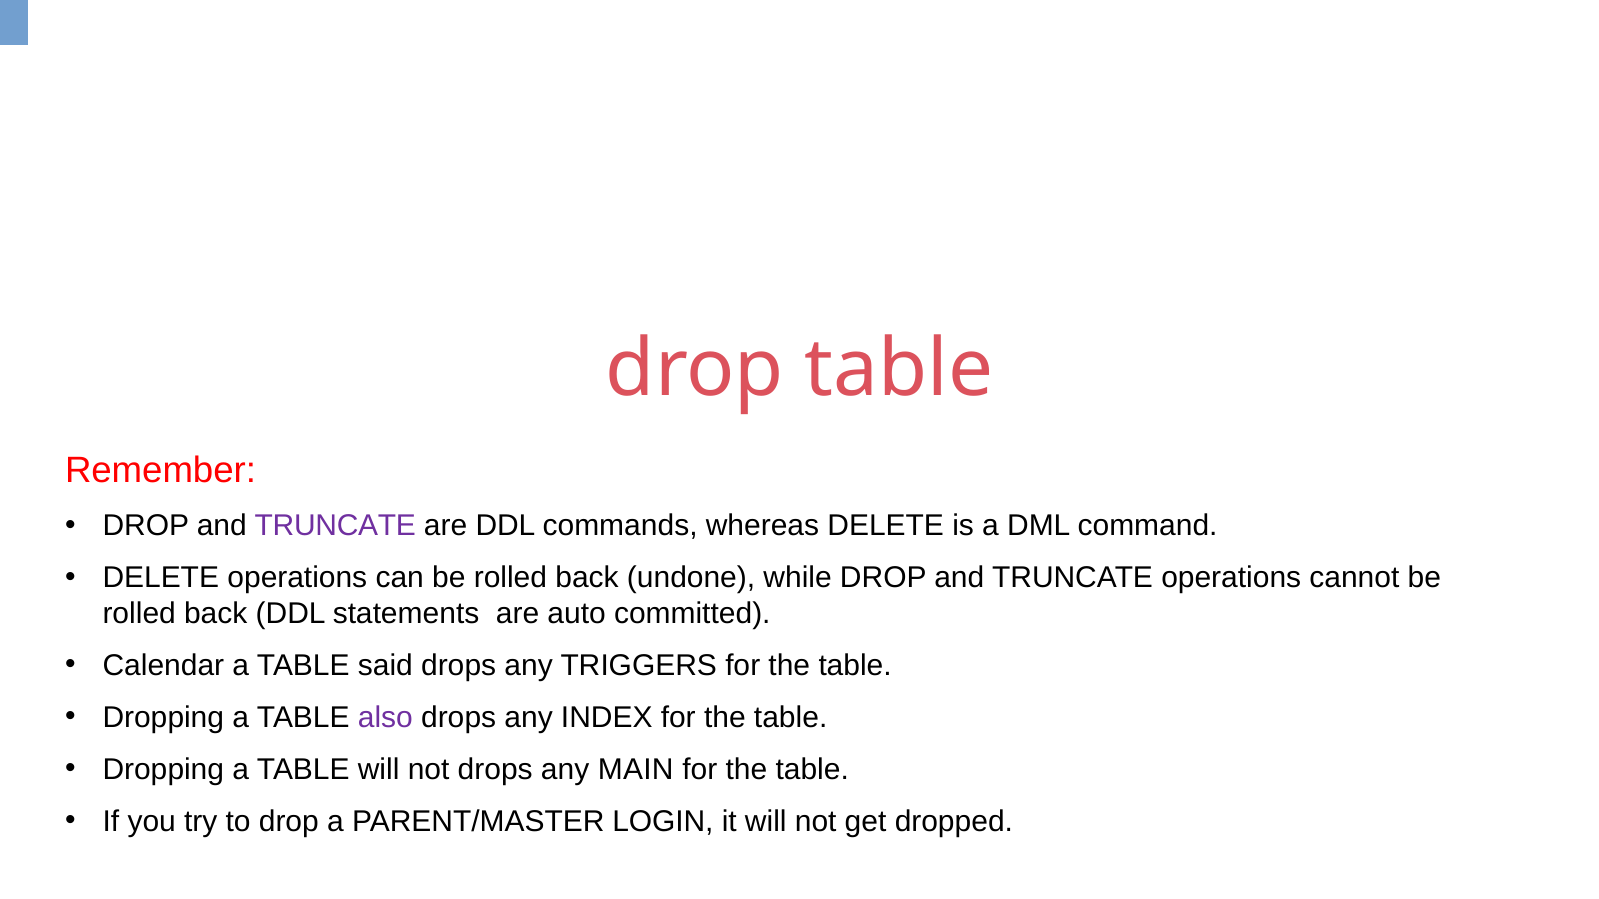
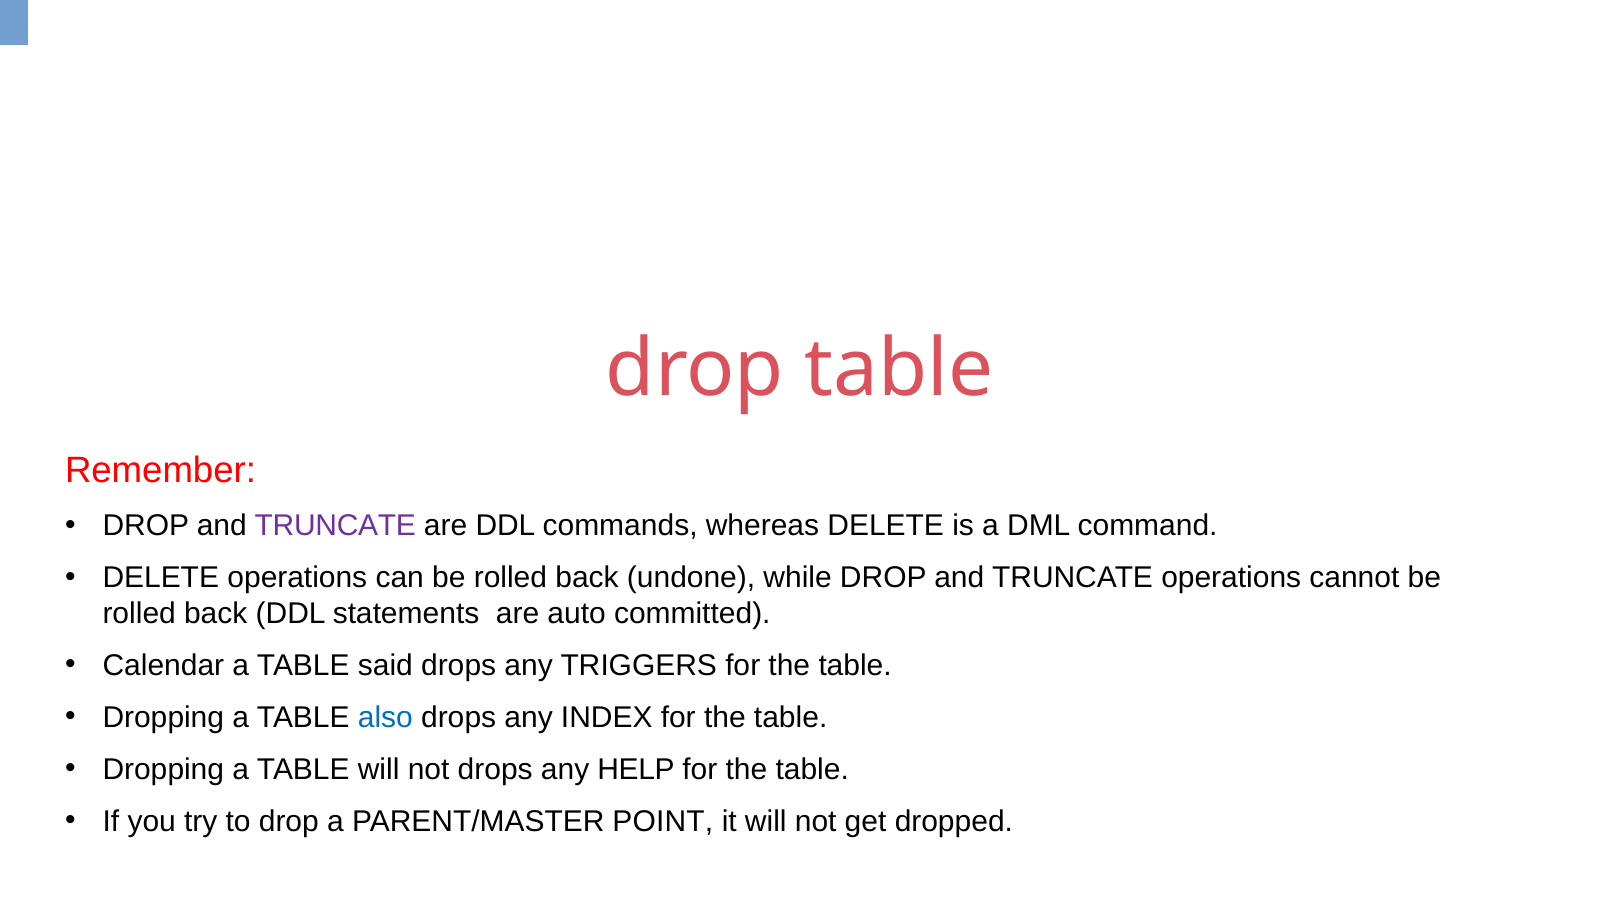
also colour: purple -> blue
MAIN: MAIN -> HELP
LOGIN: LOGIN -> POINT
